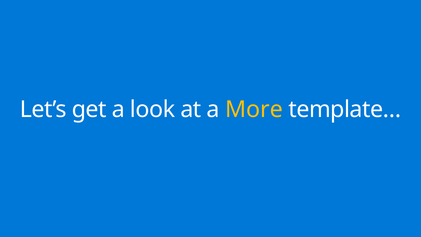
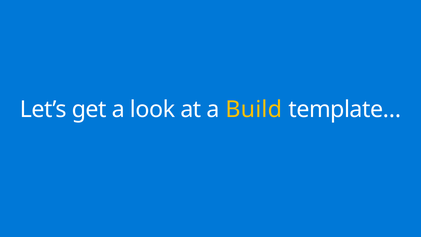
More: More -> Build
